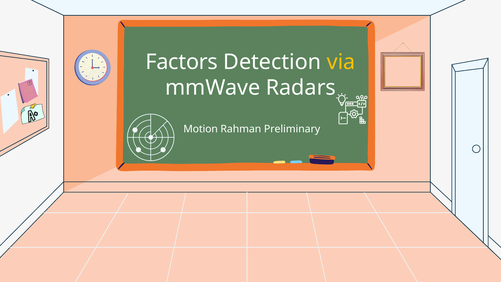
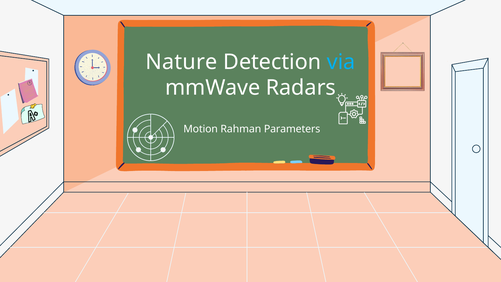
Factors: Factors -> Nature
via colour: yellow -> light blue
Preliminary: Preliminary -> Parameters
